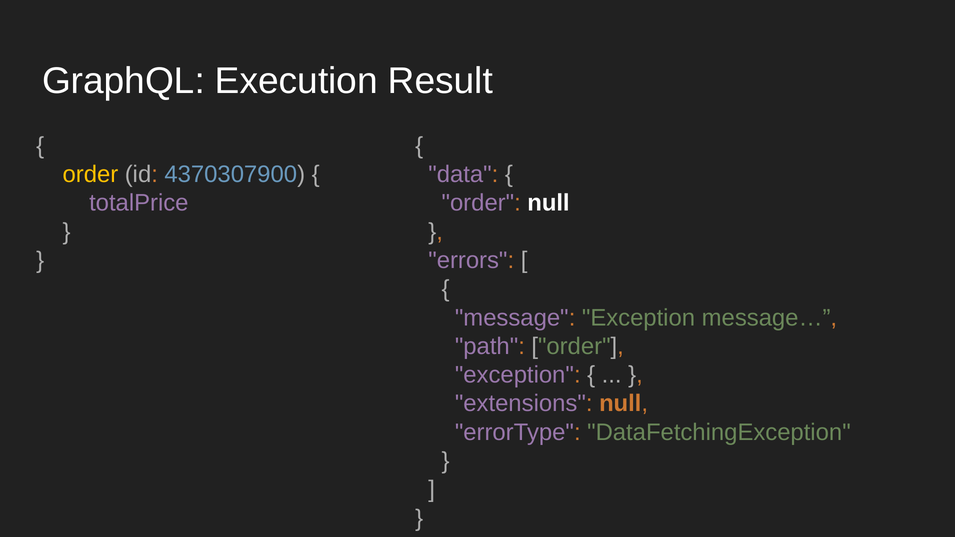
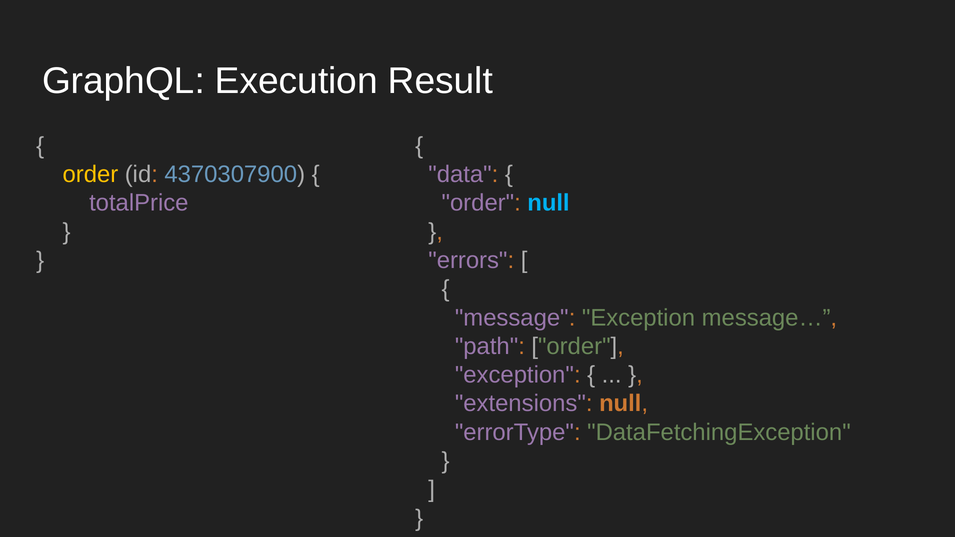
null at (548, 203) colour: white -> light blue
